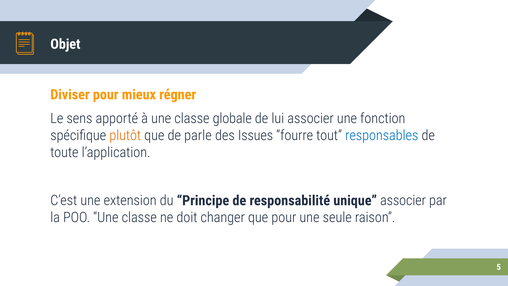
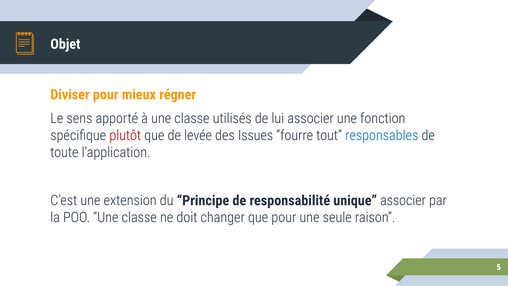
globale: globale -> utilisés
plutôt colour: orange -> red
parle: parle -> levée
